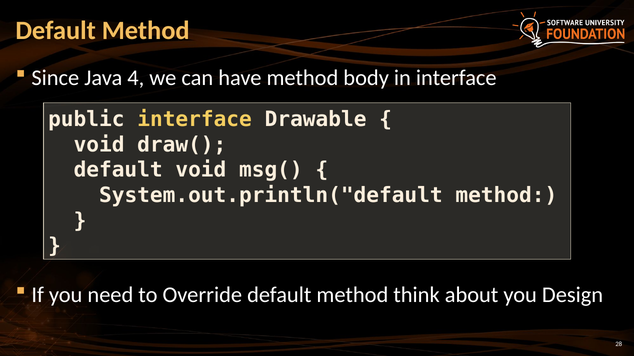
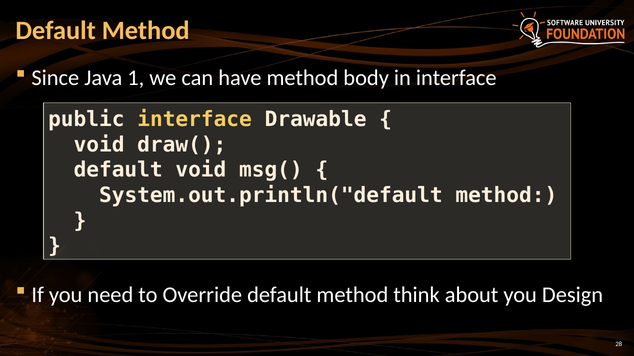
4: 4 -> 1
